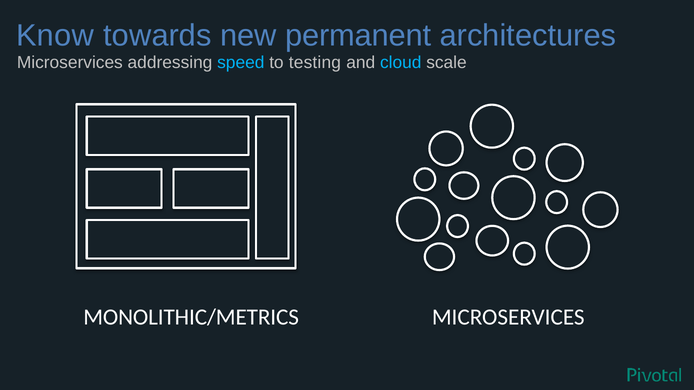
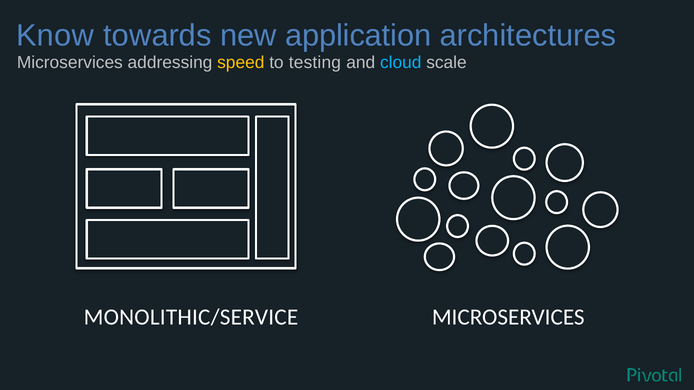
permanent: permanent -> application
speed colour: light blue -> yellow
MONOLITHIC/METRICS: MONOLITHIC/METRICS -> MONOLITHIC/SERVICE
